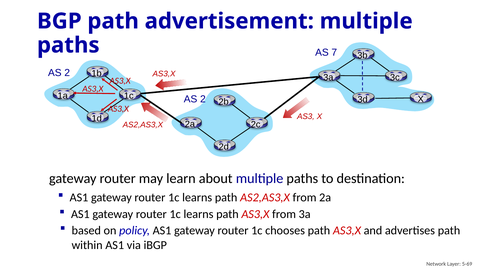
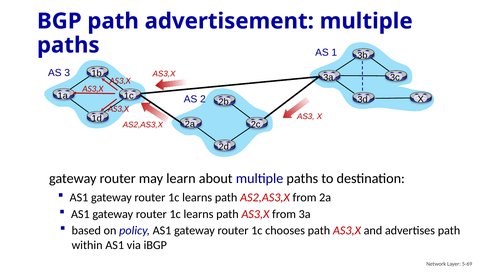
7: 7 -> 1
2 at (67, 73): 2 -> 3
